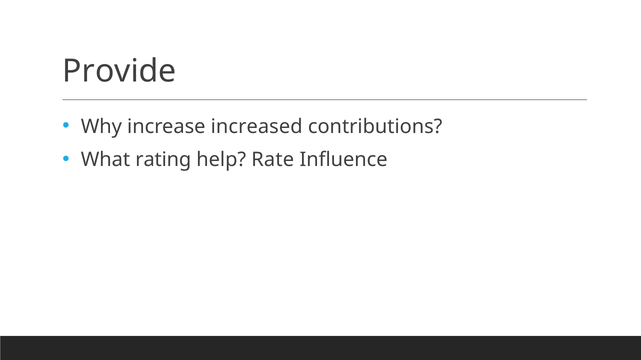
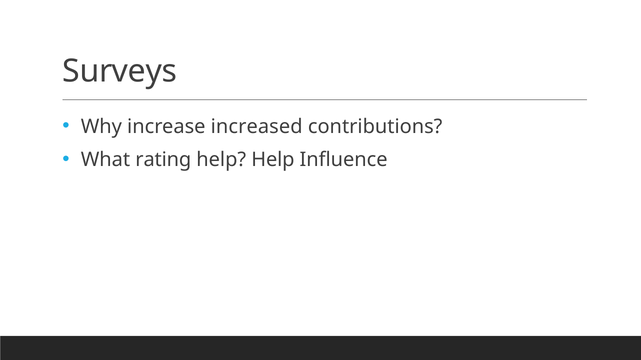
Provide: Provide -> Surveys
help Rate: Rate -> Help
